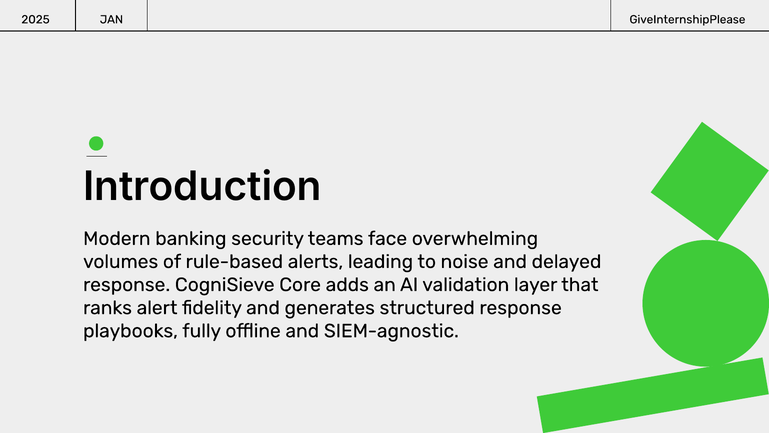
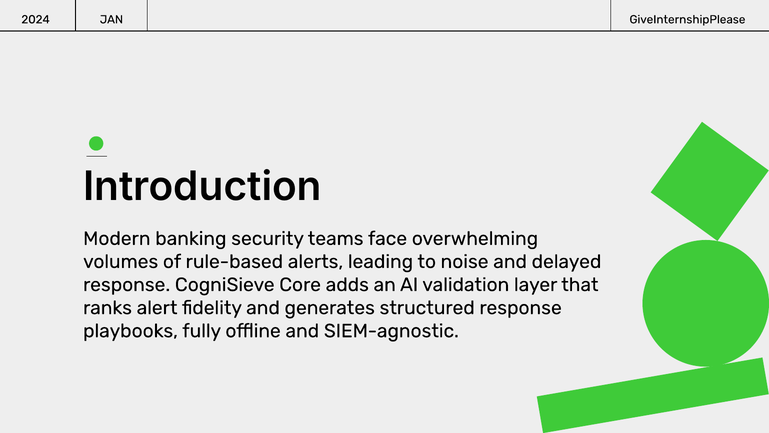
2025: 2025 -> 2024
